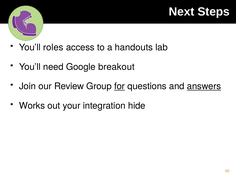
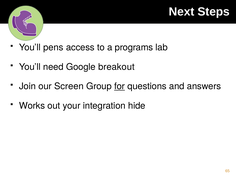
roles: roles -> pens
handouts: handouts -> programs
Review: Review -> Screen
answers underline: present -> none
